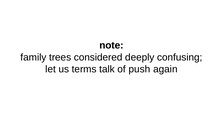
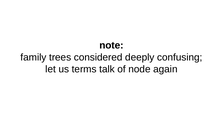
push: push -> node
